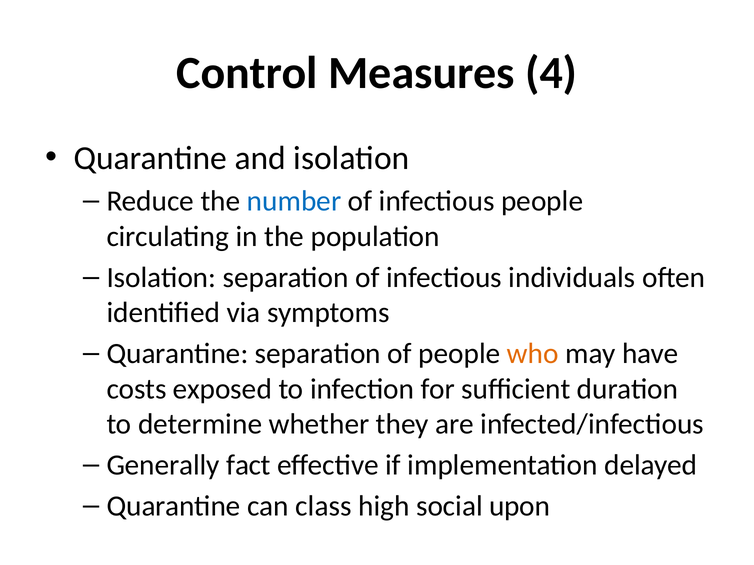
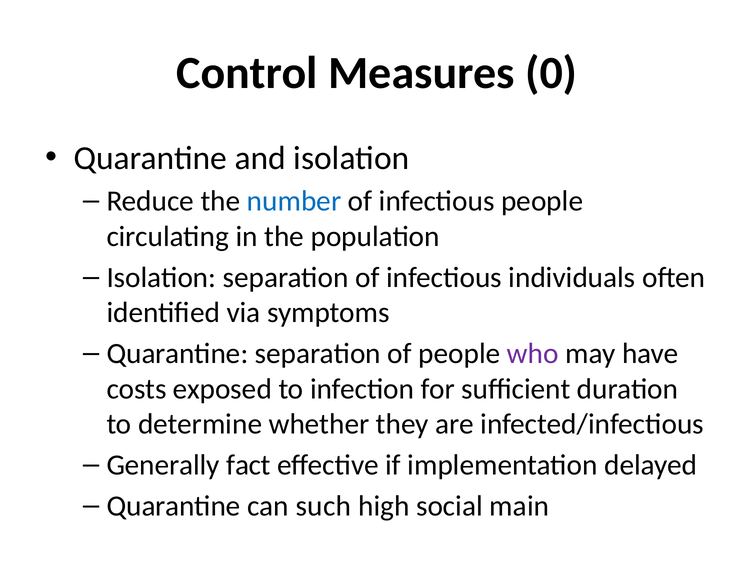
4: 4 -> 0
who colour: orange -> purple
class: class -> such
upon: upon -> main
